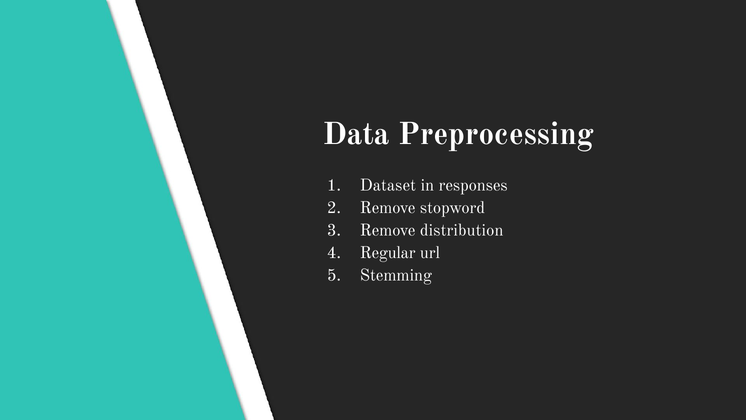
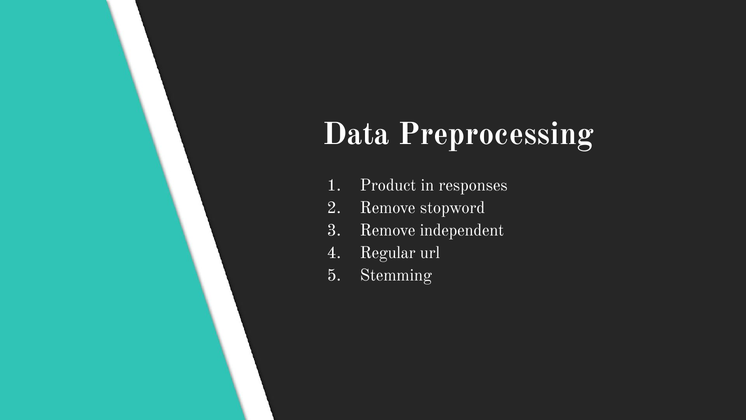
Dataset: Dataset -> Product
distribution: distribution -> independent
